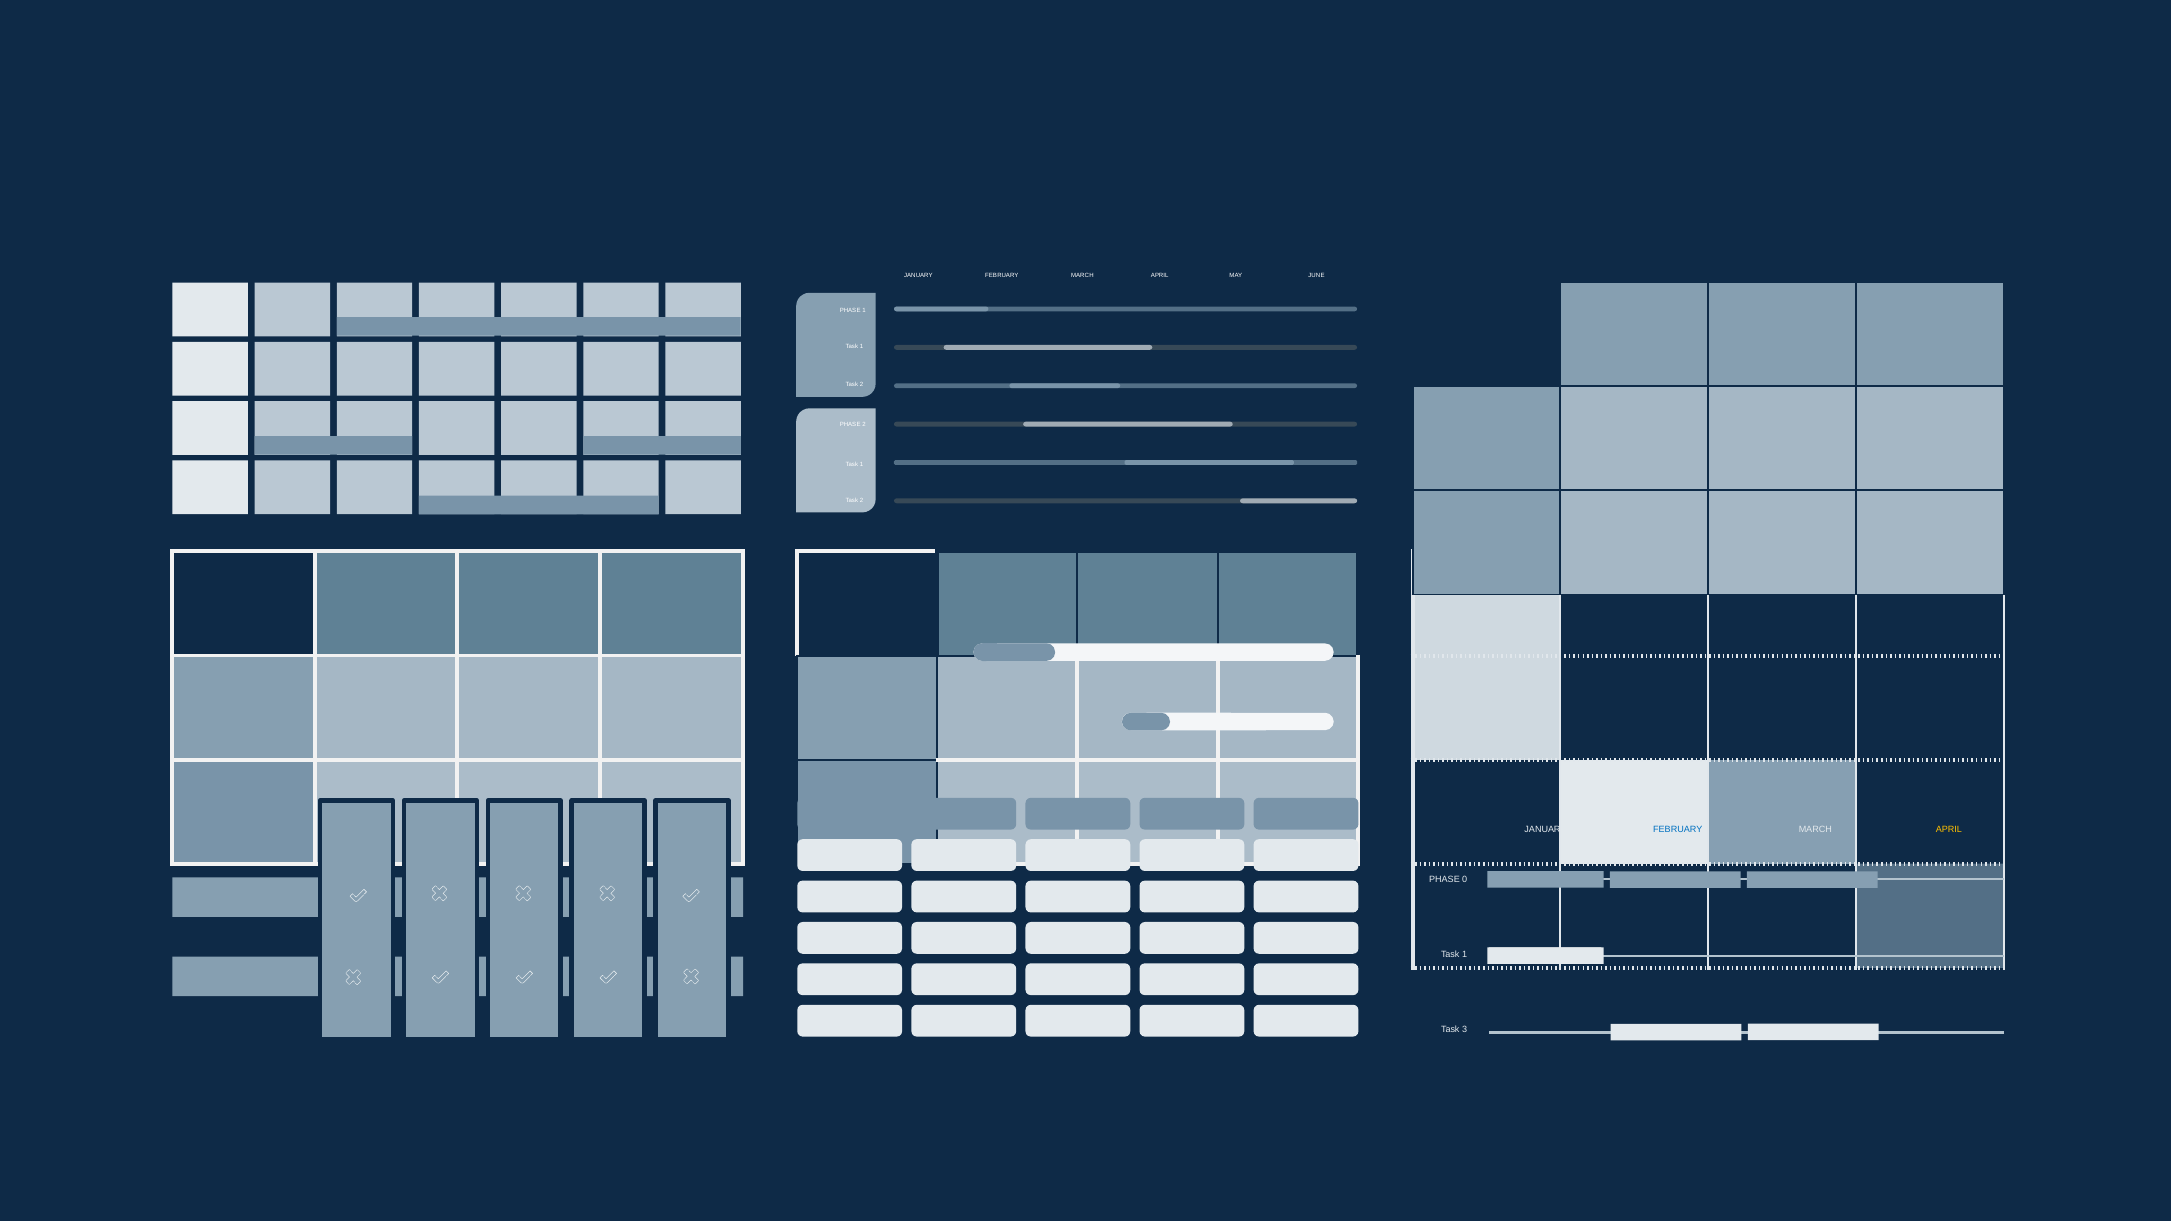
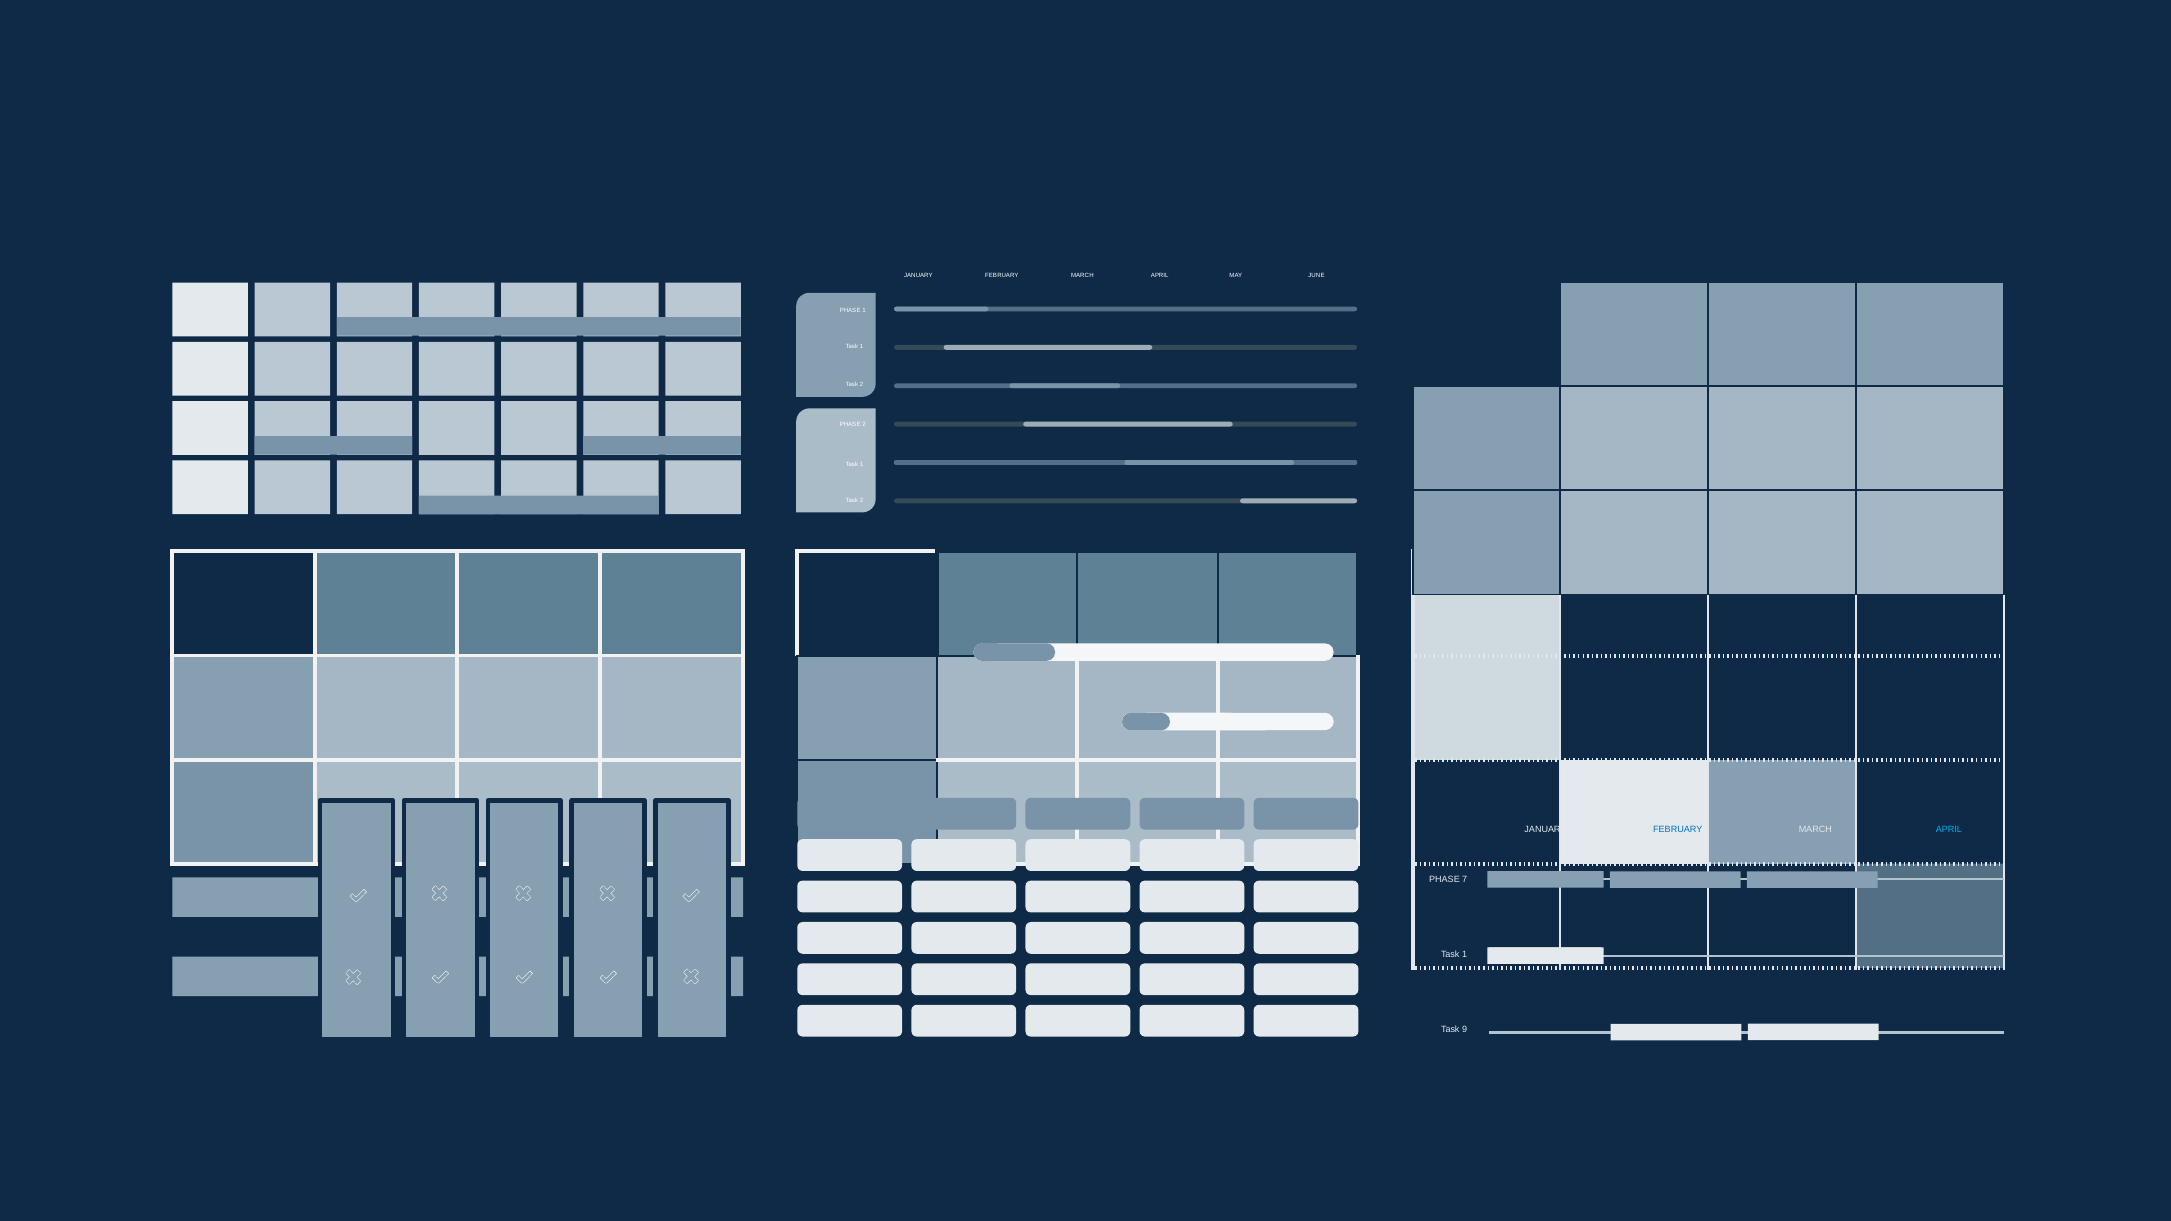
APRIL at (1949, 830) colour: yellow -> light blue
0: 0 -> 7
3: 3 -> 9
